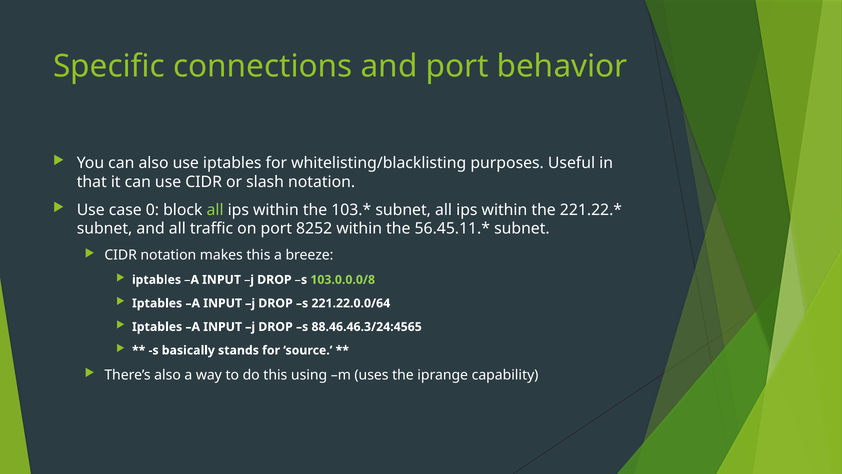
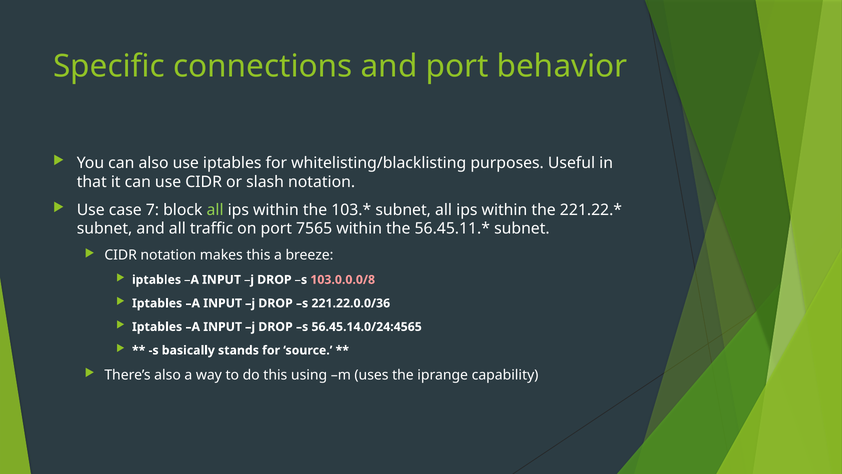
0: 0 -> 7
8252: 8252 -> 7565
103.0.0.0/8 colour: light green -> pink
221.22.0.0/64: 221.22.0.0/64 -> 221.22.0.0/36
88.46.46.3/24:4565: 88.46.46.3/24:4565 -> 56.45.14.0/24:4565
